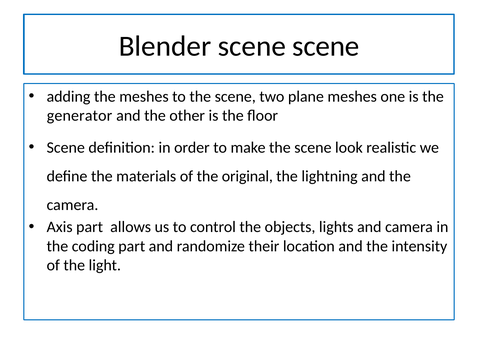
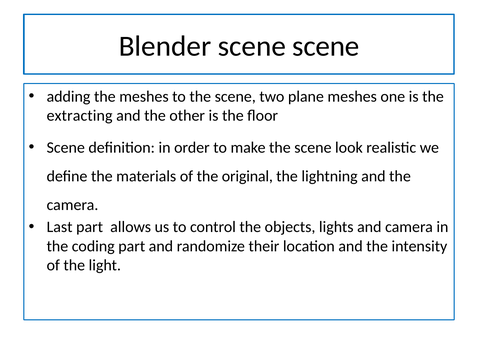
generator: generator -> extracting
Axis: Axis -> Last
